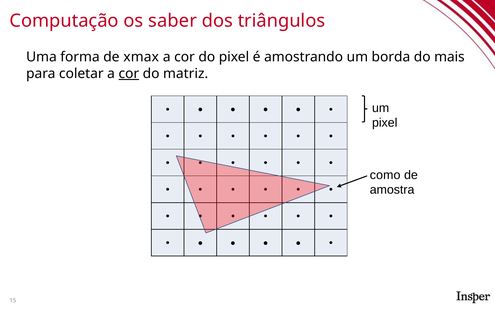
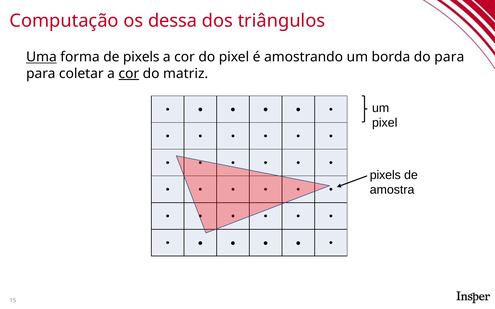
saber: saber -> dessa
Uma underline: none -> present
de xmax: xmax -> pixels
do mais: mais -> para
como at (385, 175): como -> pixels
